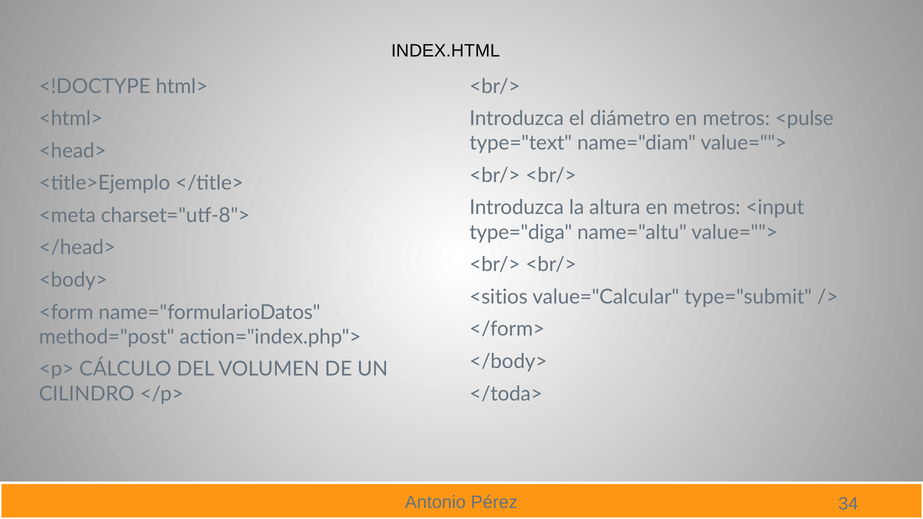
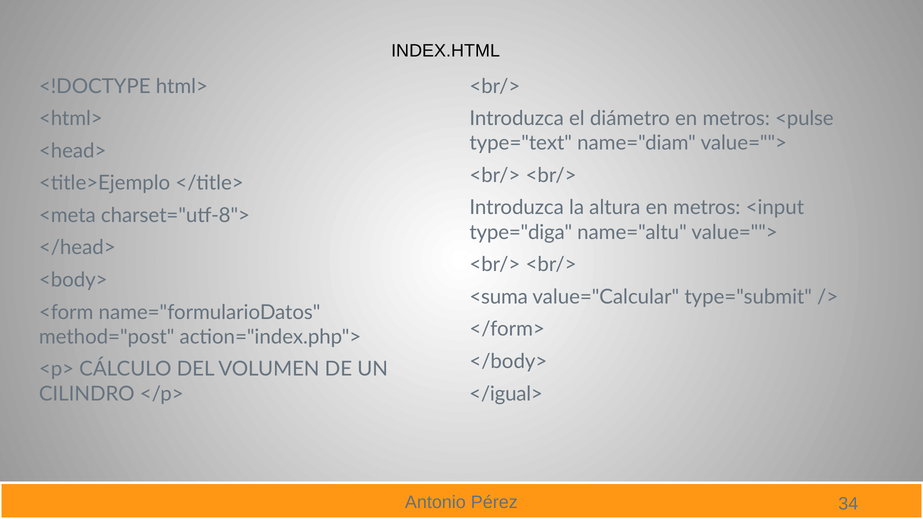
<sitios: <sitios -> <suma
</toda>: </toda> -> </igual>
